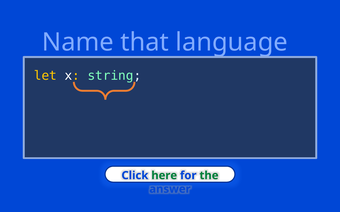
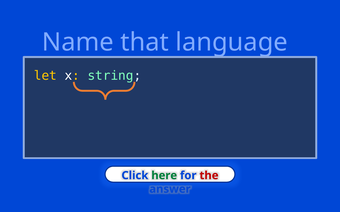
the colour: green -> red
